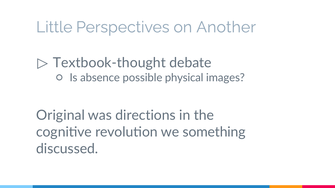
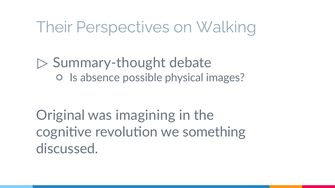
Little: Little -> Their
Another: Another -> Walking
Textbook-thought: Textbook-thought -> Summary-thought
directions: directions -> imagining
